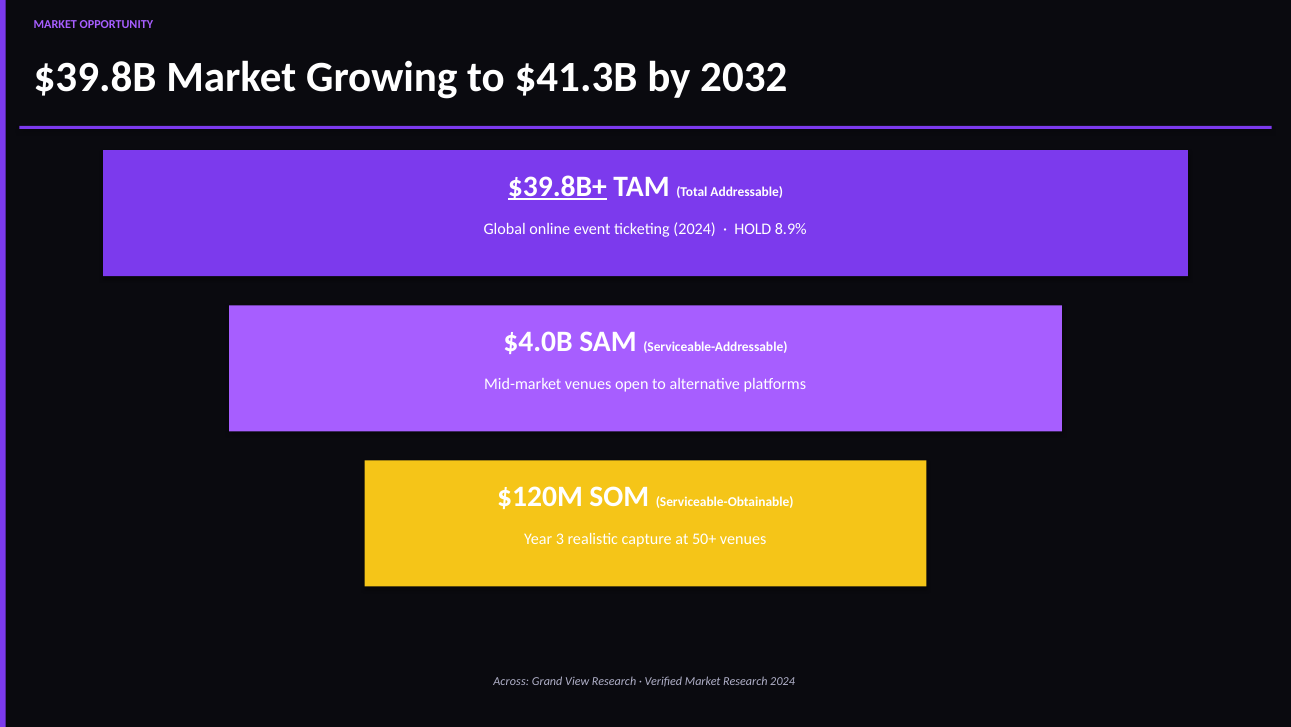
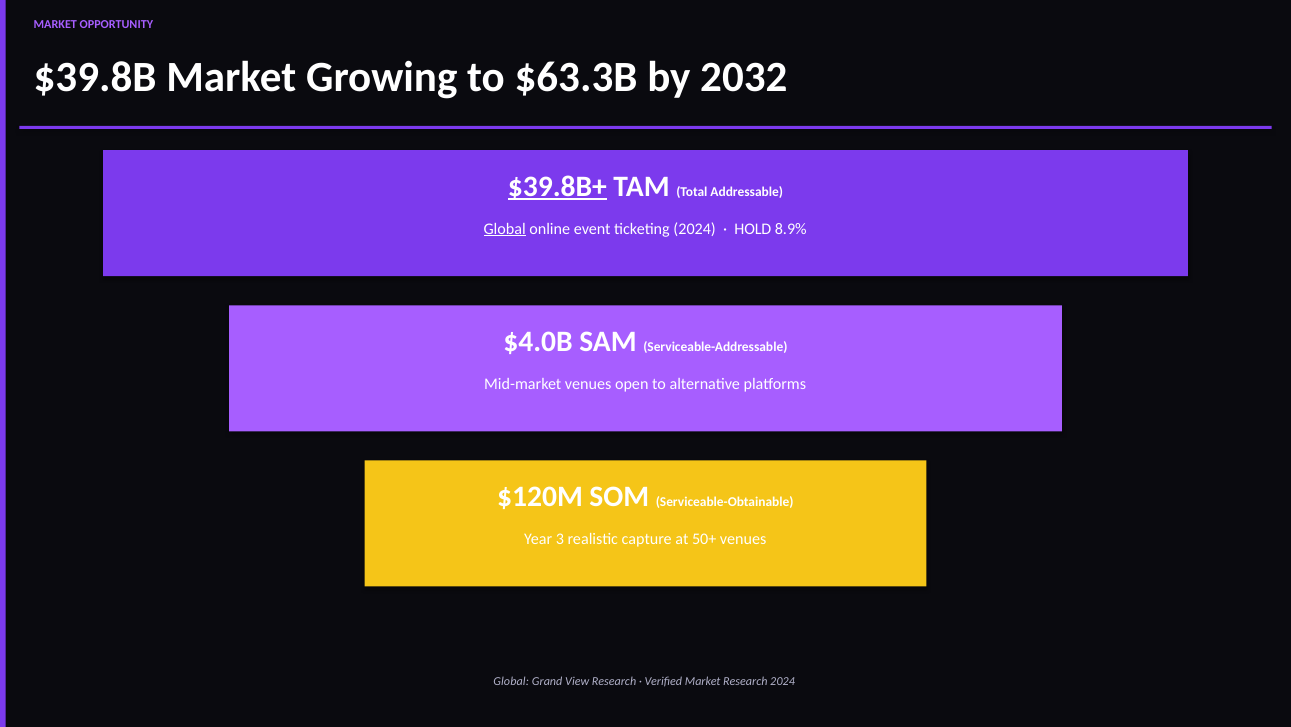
$41.3B: $41.3B -> $63.3B
Global at (505, 229) underline: none -> present
Across at (511, 681): Across -> Global
